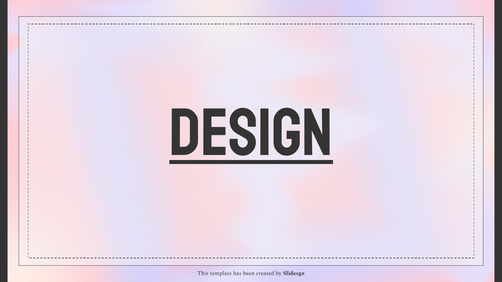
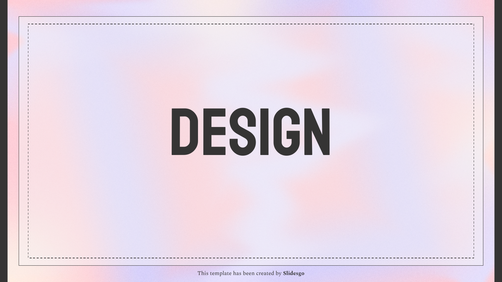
DeSign underline: present -> none
